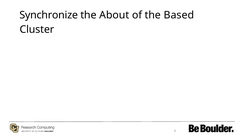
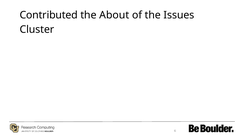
Synchronize: Synchronize -> Contributed
Based: Based -> Issues
